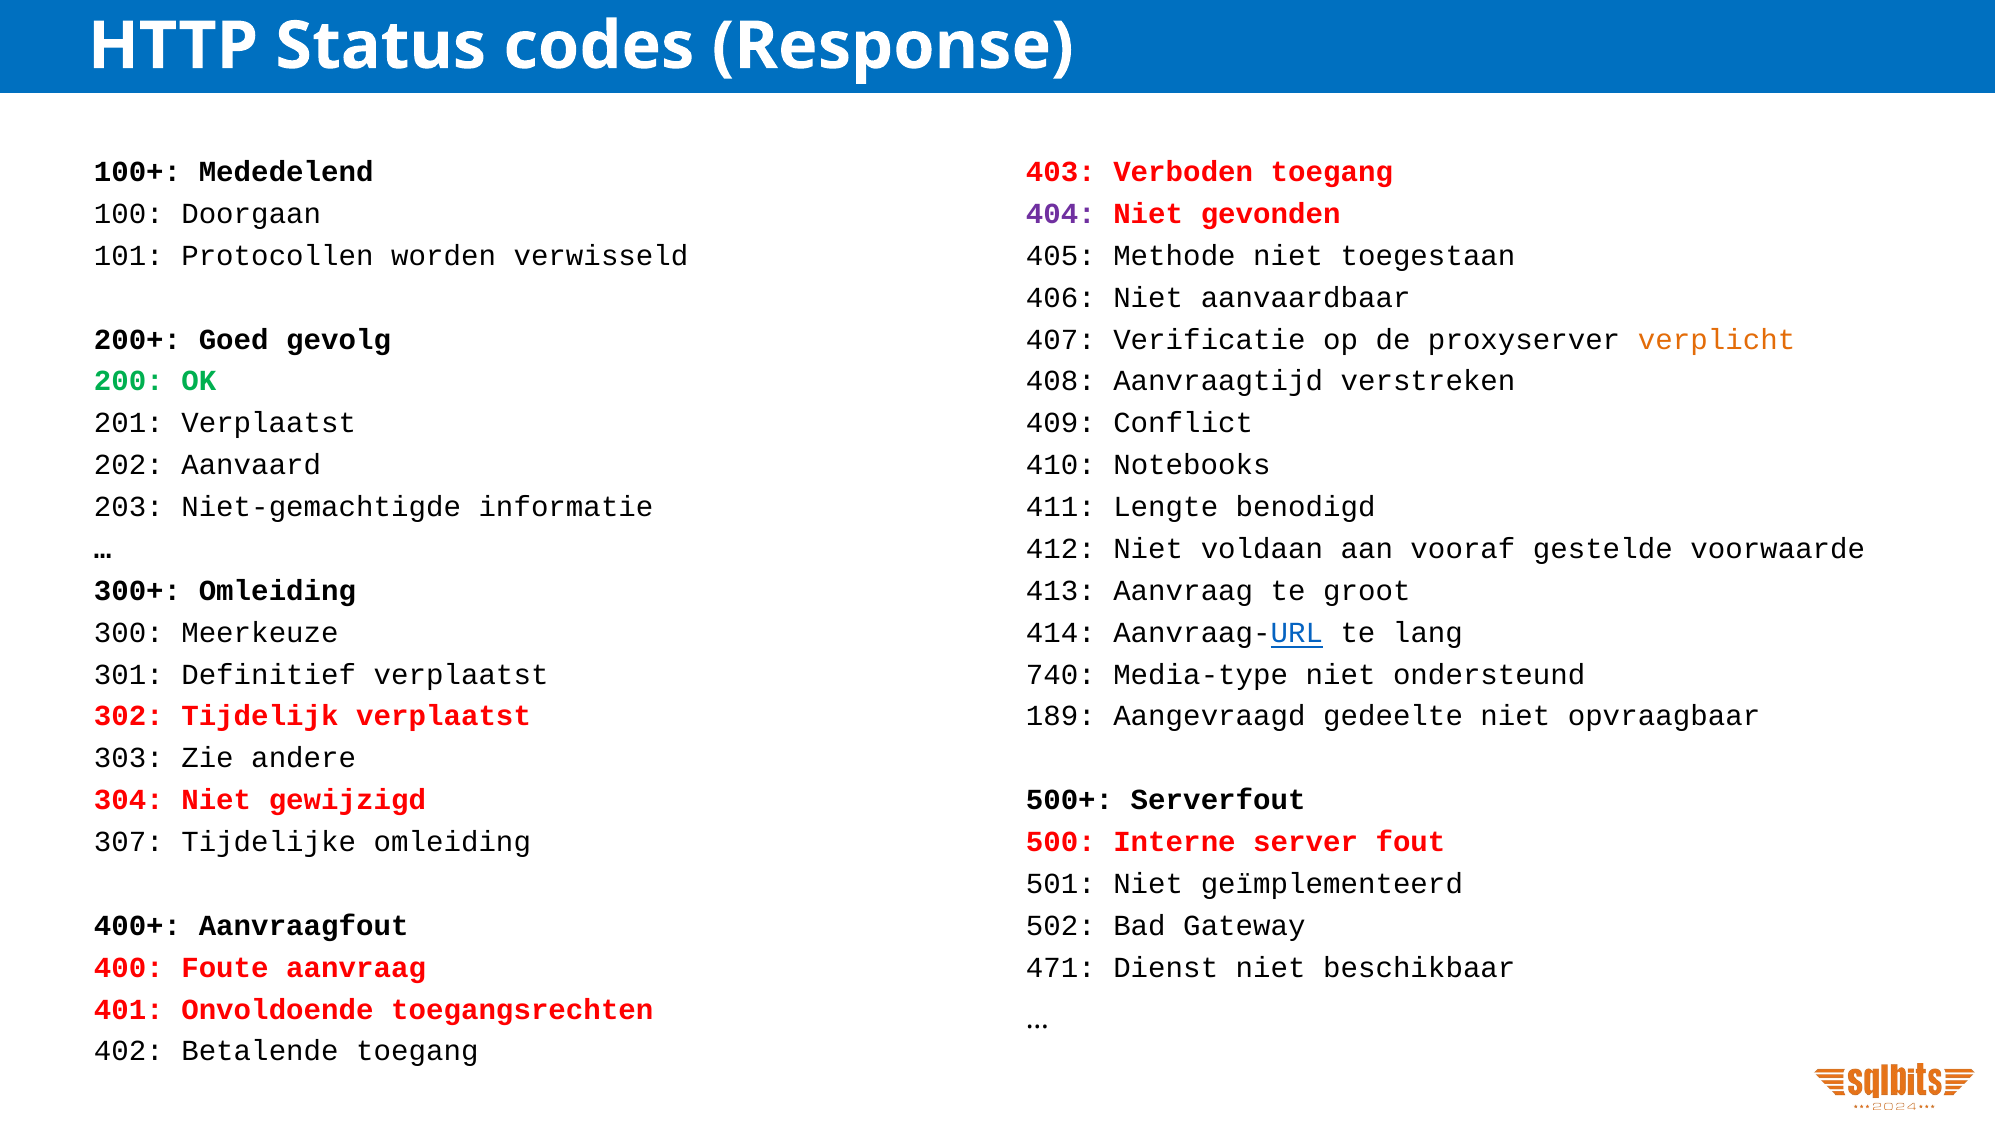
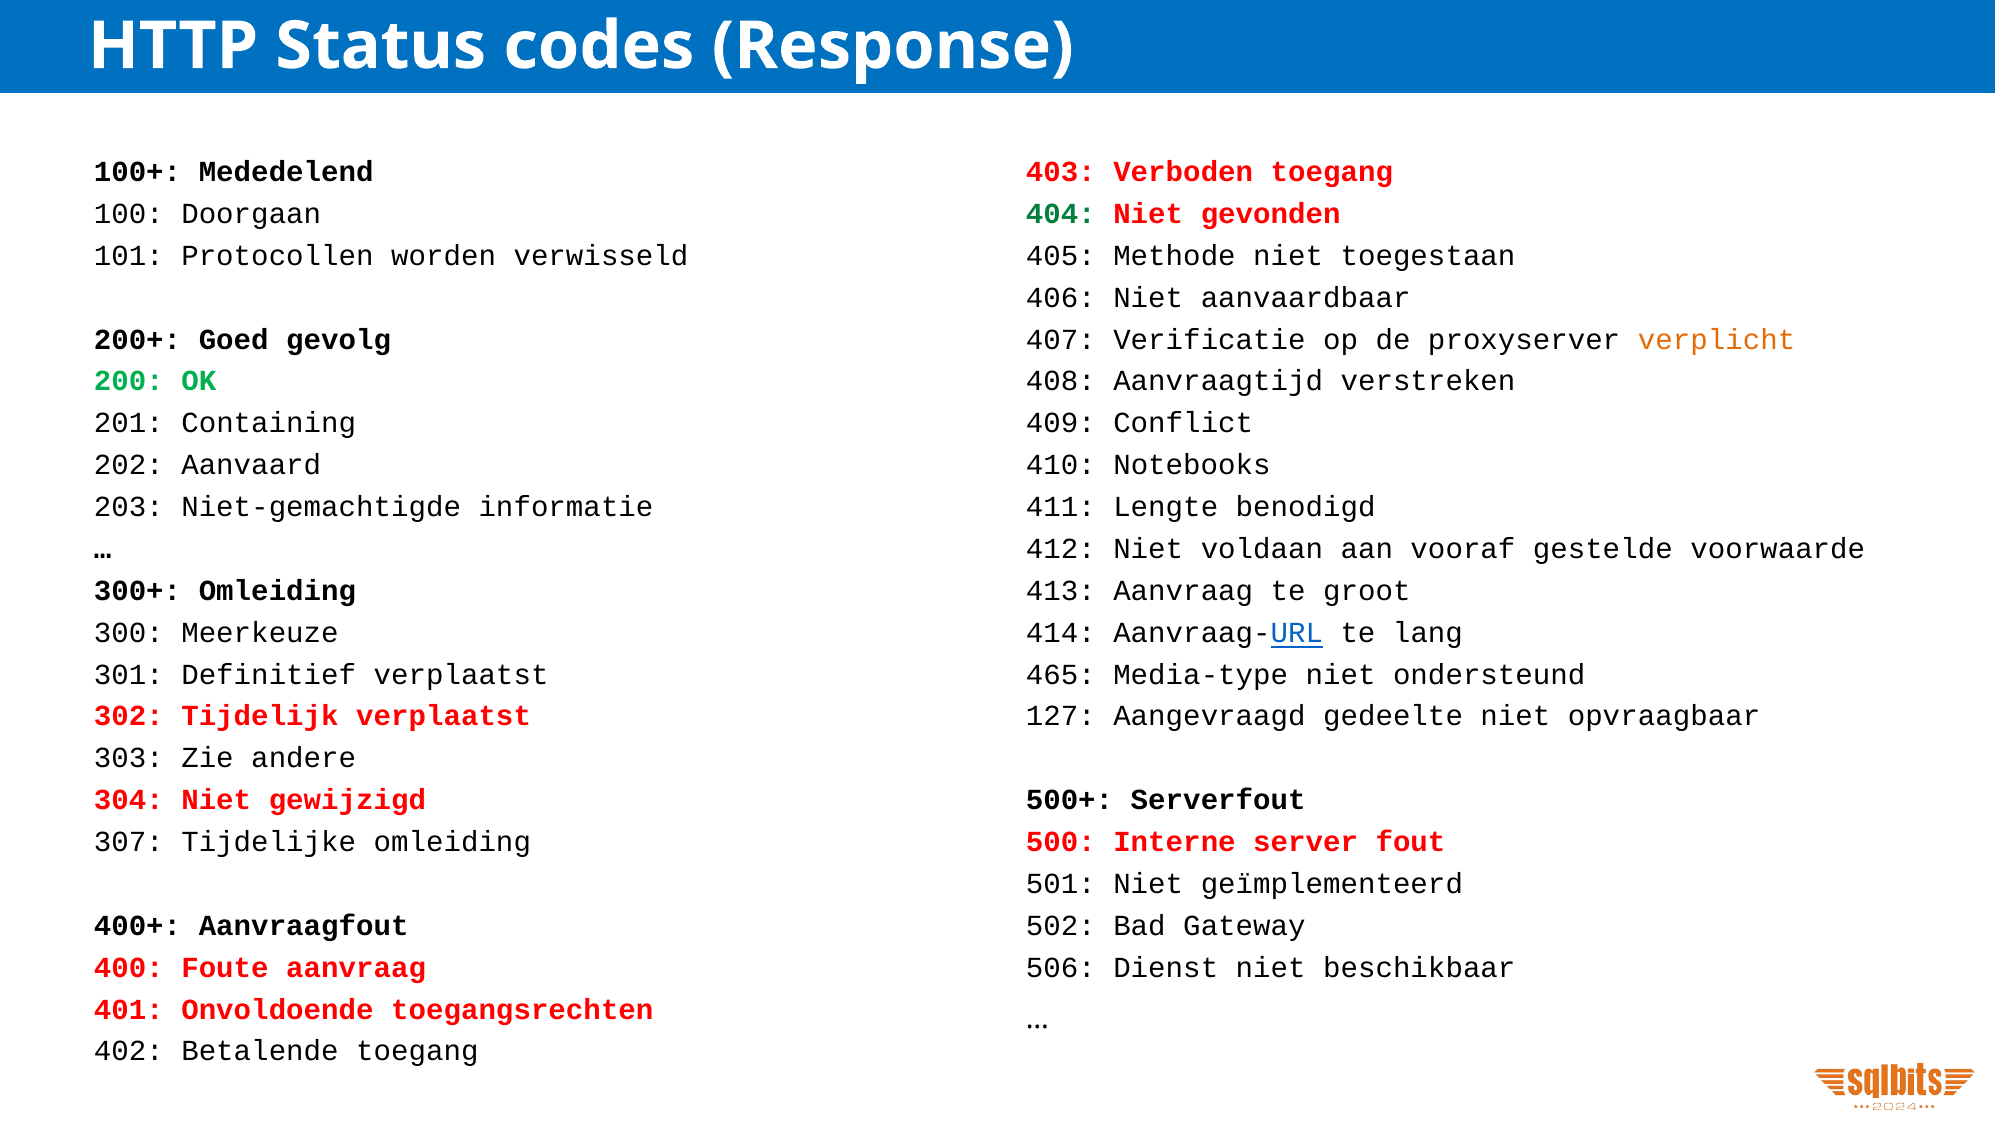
404 colour: purple -> green
201 Verplaatst: Verplaatst -> Containing
740: 740 -> 465
189: 189 -> 127
471: 471 -> 506
